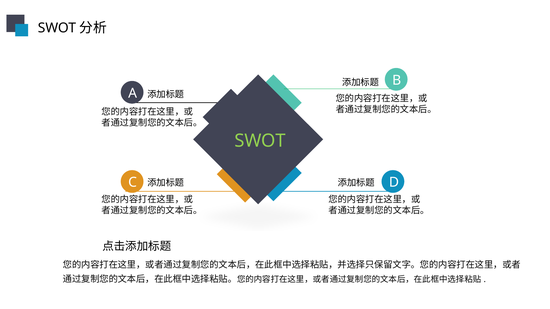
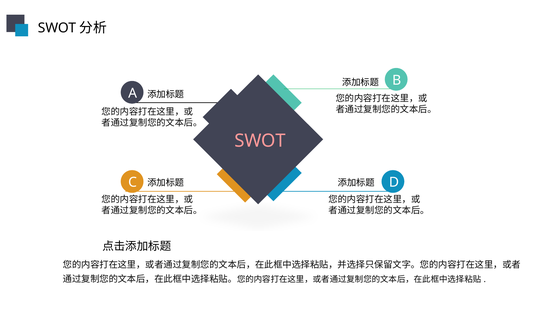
SWOT colour: light green -> pink
